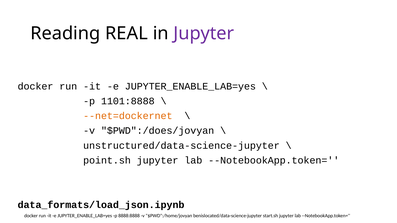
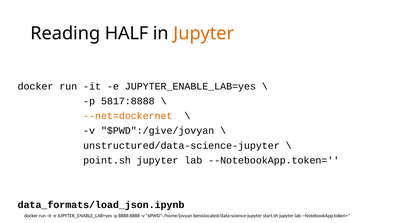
REAL: REAL -> HALF
Jupyter at (204, 33) colour: purple -> orange
1101:8888: 1101:8888 -> 5817:8888
$PWD":/does/jovyan: $PWD":/does/jovyan -> $PWD":/give/jovyan
